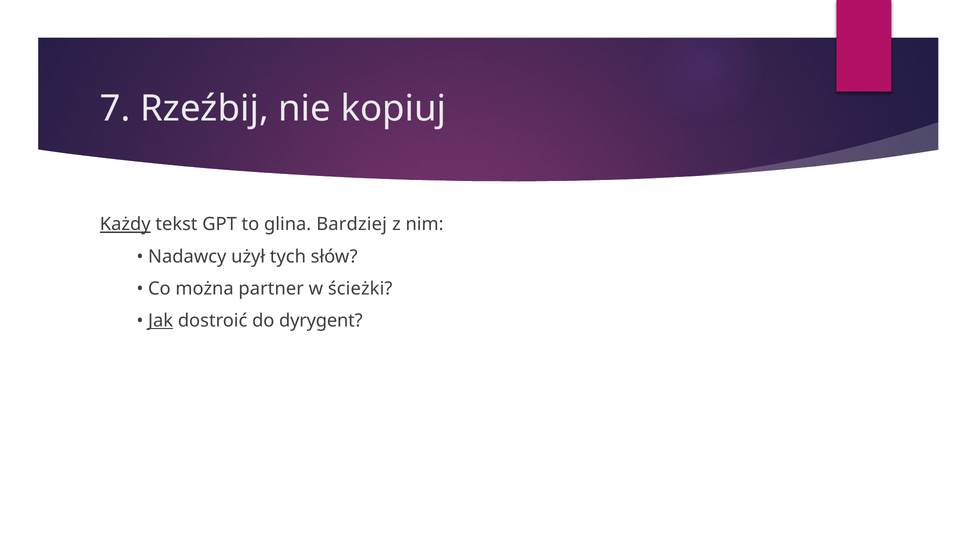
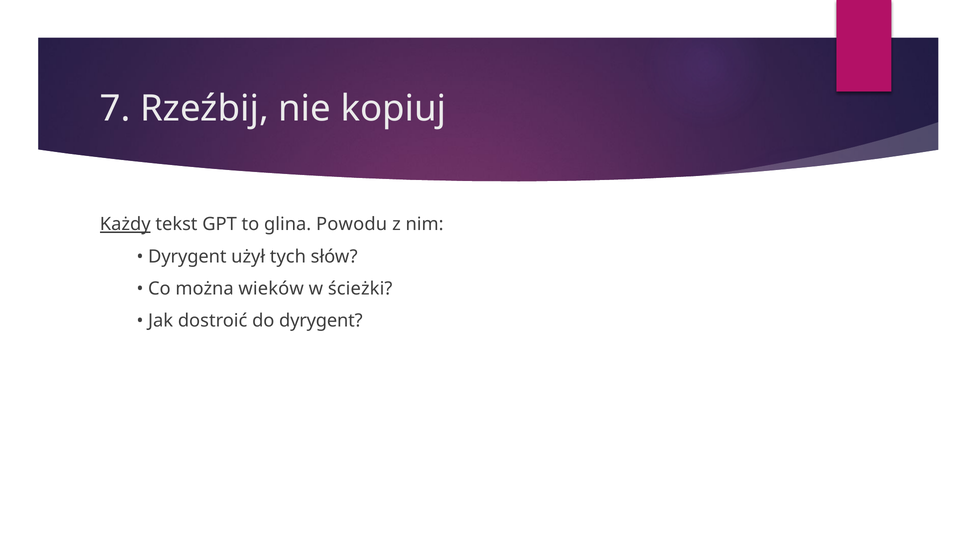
Bardziej: Bardziej -> Powodu
Nadawcy at (187, 257): Nadawcy -> Dyrygent
partner: partner -> wieków
Jak underline: present -> none
